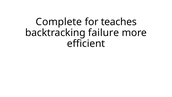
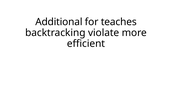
Complete: Complete -> Additional
failure: failure -> violate
